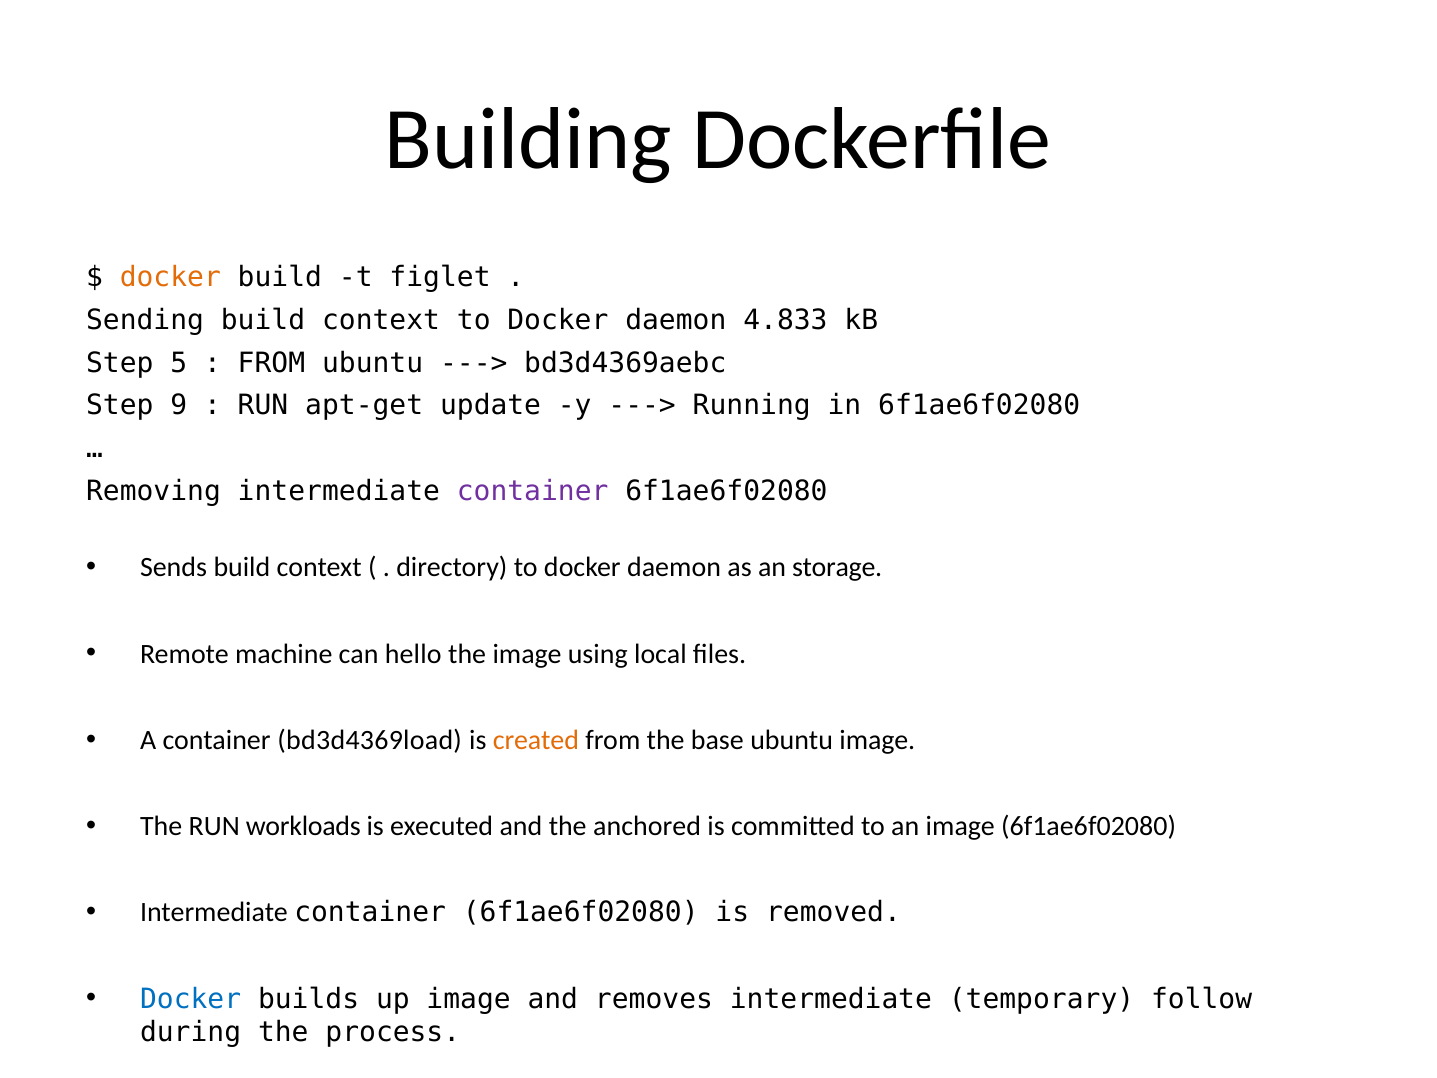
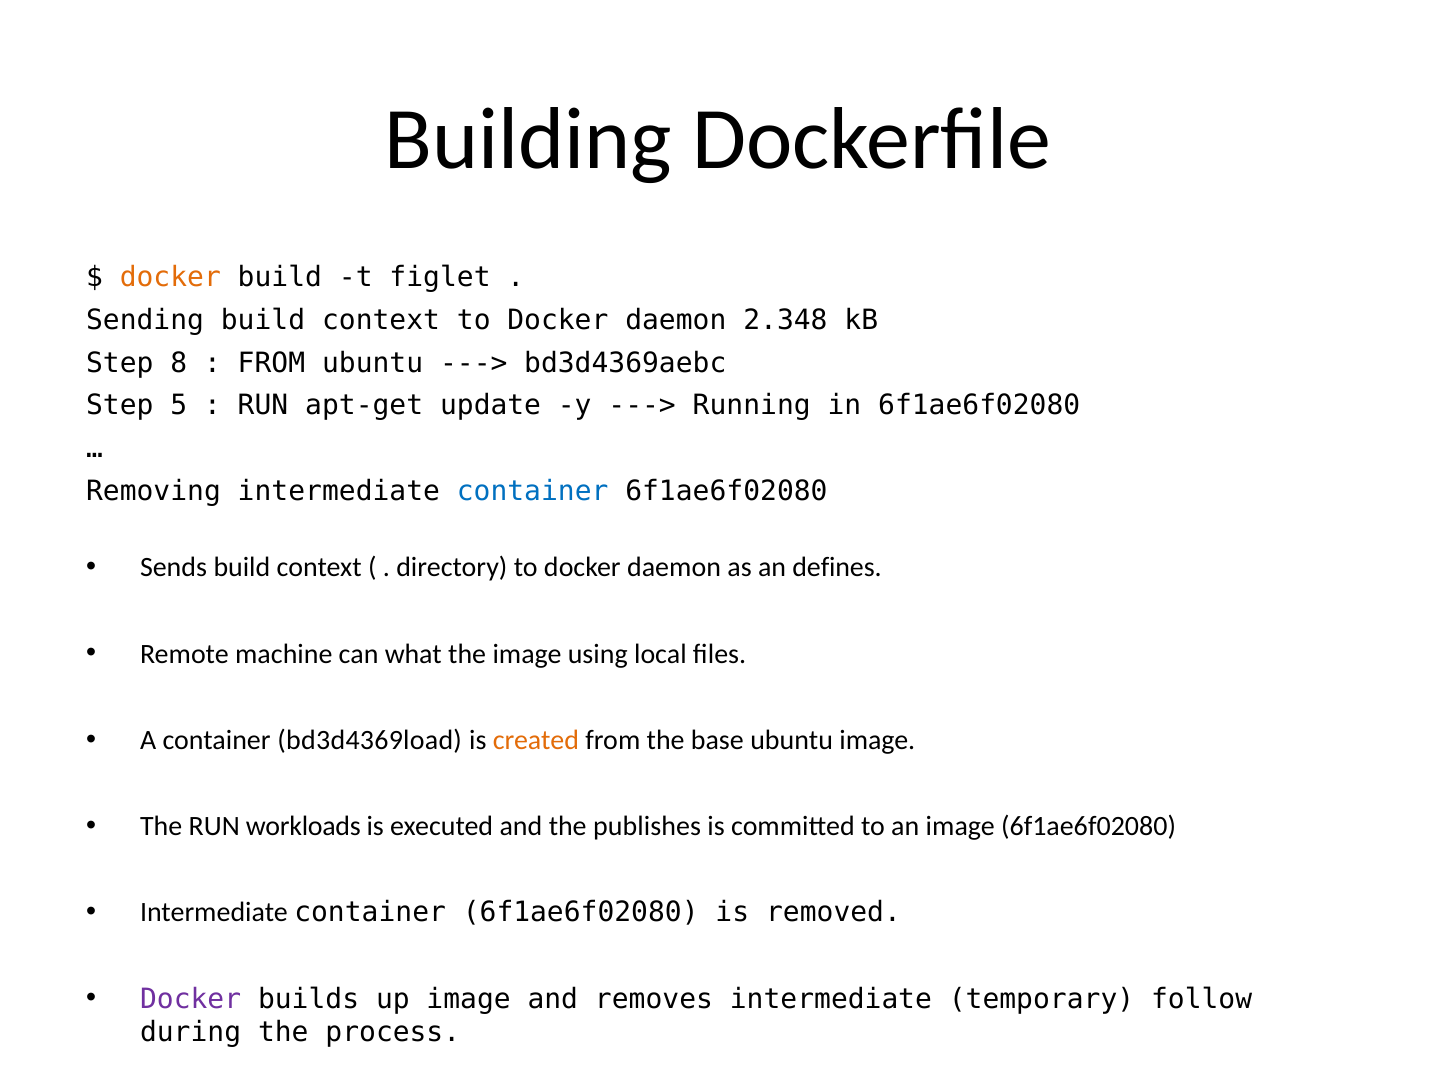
4.833: 4.833 -> 2.348
5: 5 -> 8
9: 9 -> 5
container at (533, 491) colour: purple -> blue
storage: storage -> defines
hello: hello -> what
anchored: anchored -> publishes
Docker at (191, 999) colour: blue -> purple
